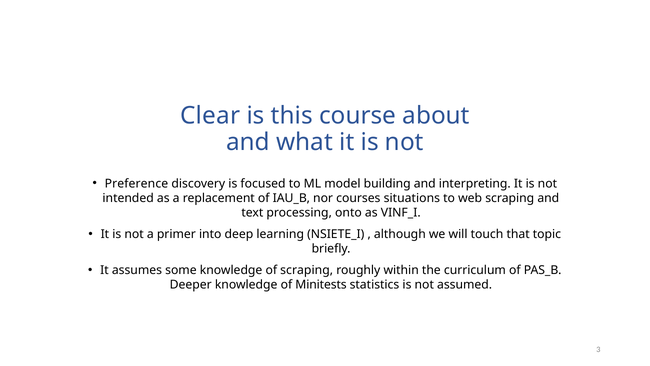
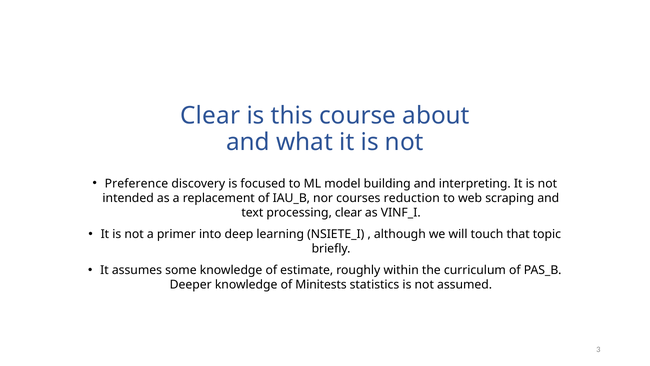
situations: situations -> reduction
processing onto: onto -> clear
of scraping: scraping -> estimate
